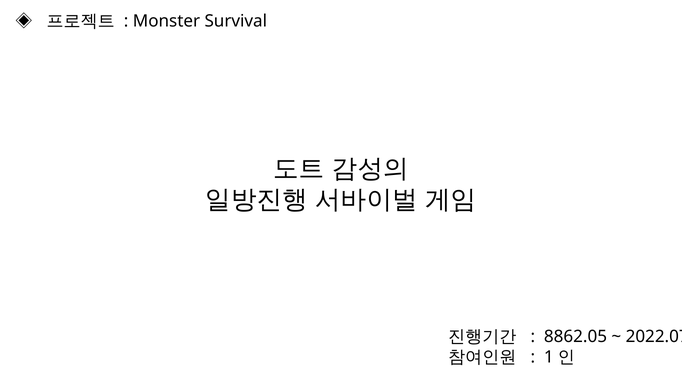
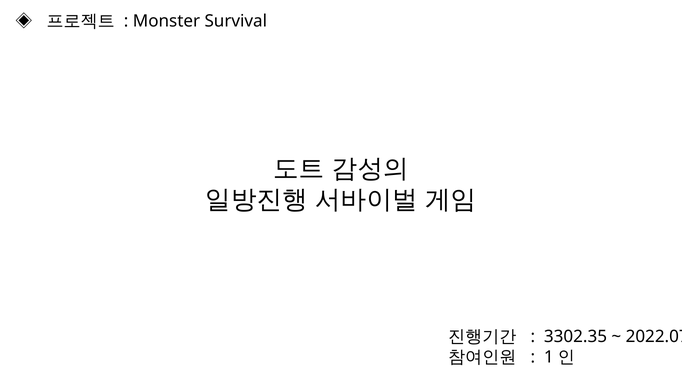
8862.05: 8862.05 -> 3302.35
